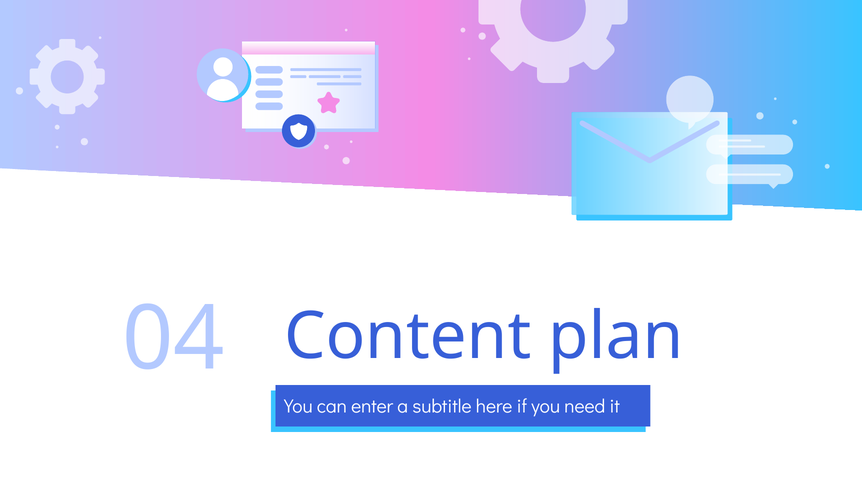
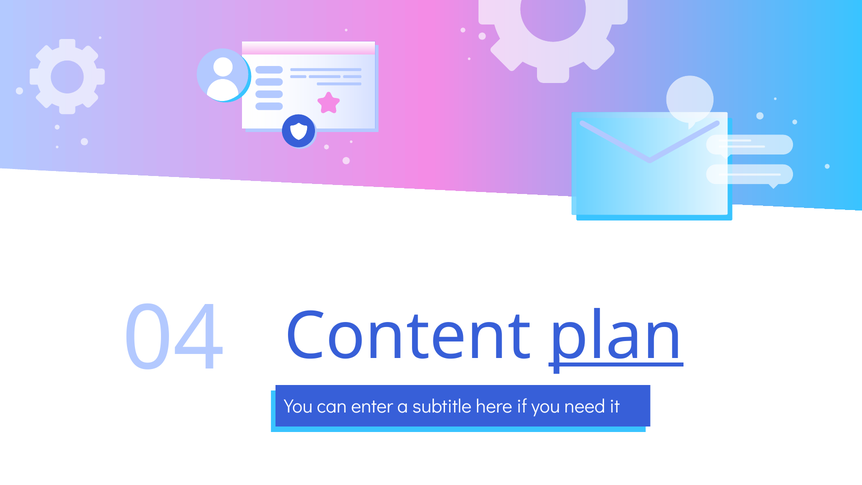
plan underline: none -> present
